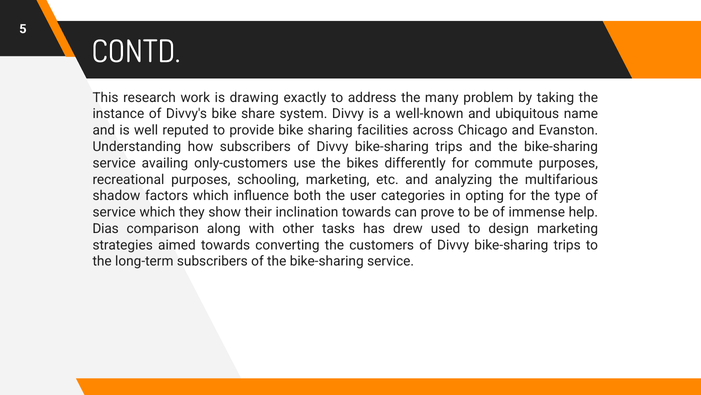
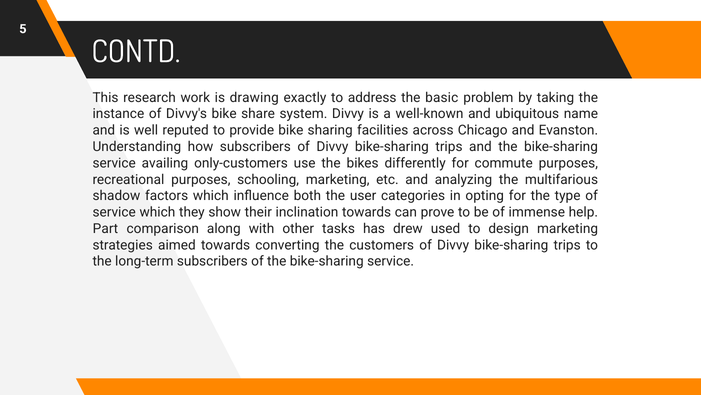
many: many -> basic
Dias: Dias -> Part
